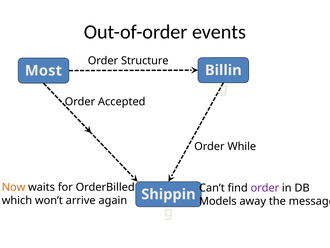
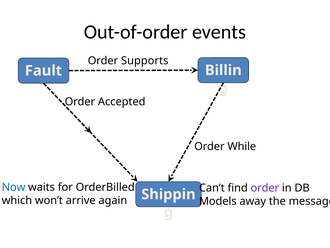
Structure: Structure -> Supports
Most: Most -> Fault
Now colour: orange -> blue
